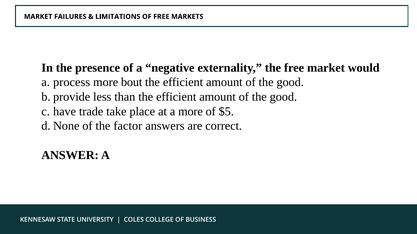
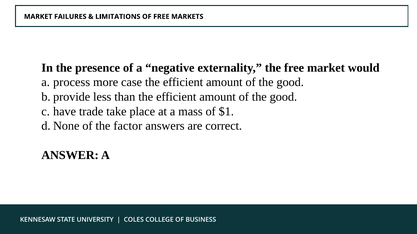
bout: bout -> case
a more: more -> mass
$5: $5 -> $1
